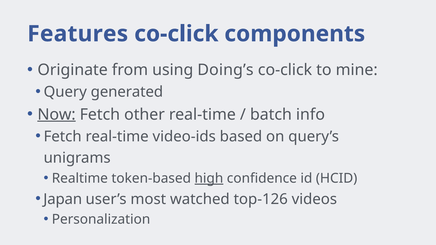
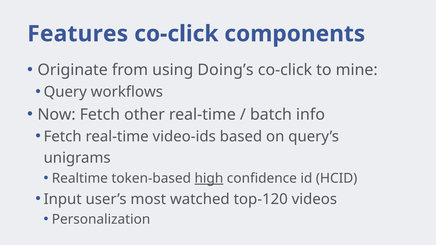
generated: generated -> workflows
Now underline: present -> none
Japan: Japan -> Input
top-126: top-126 -> top-120
